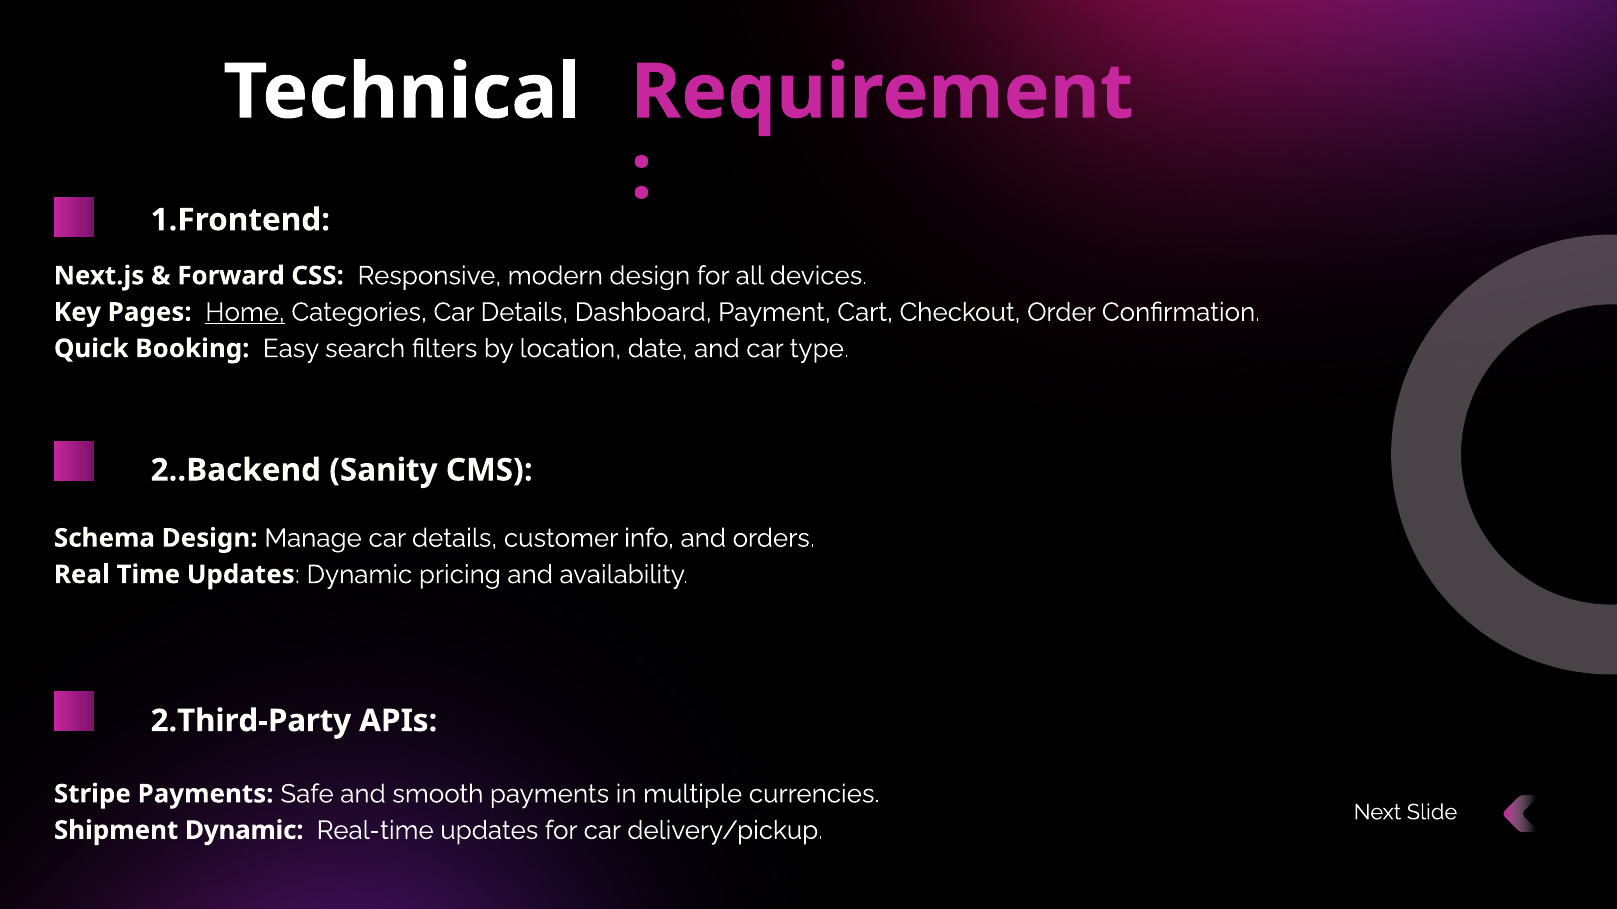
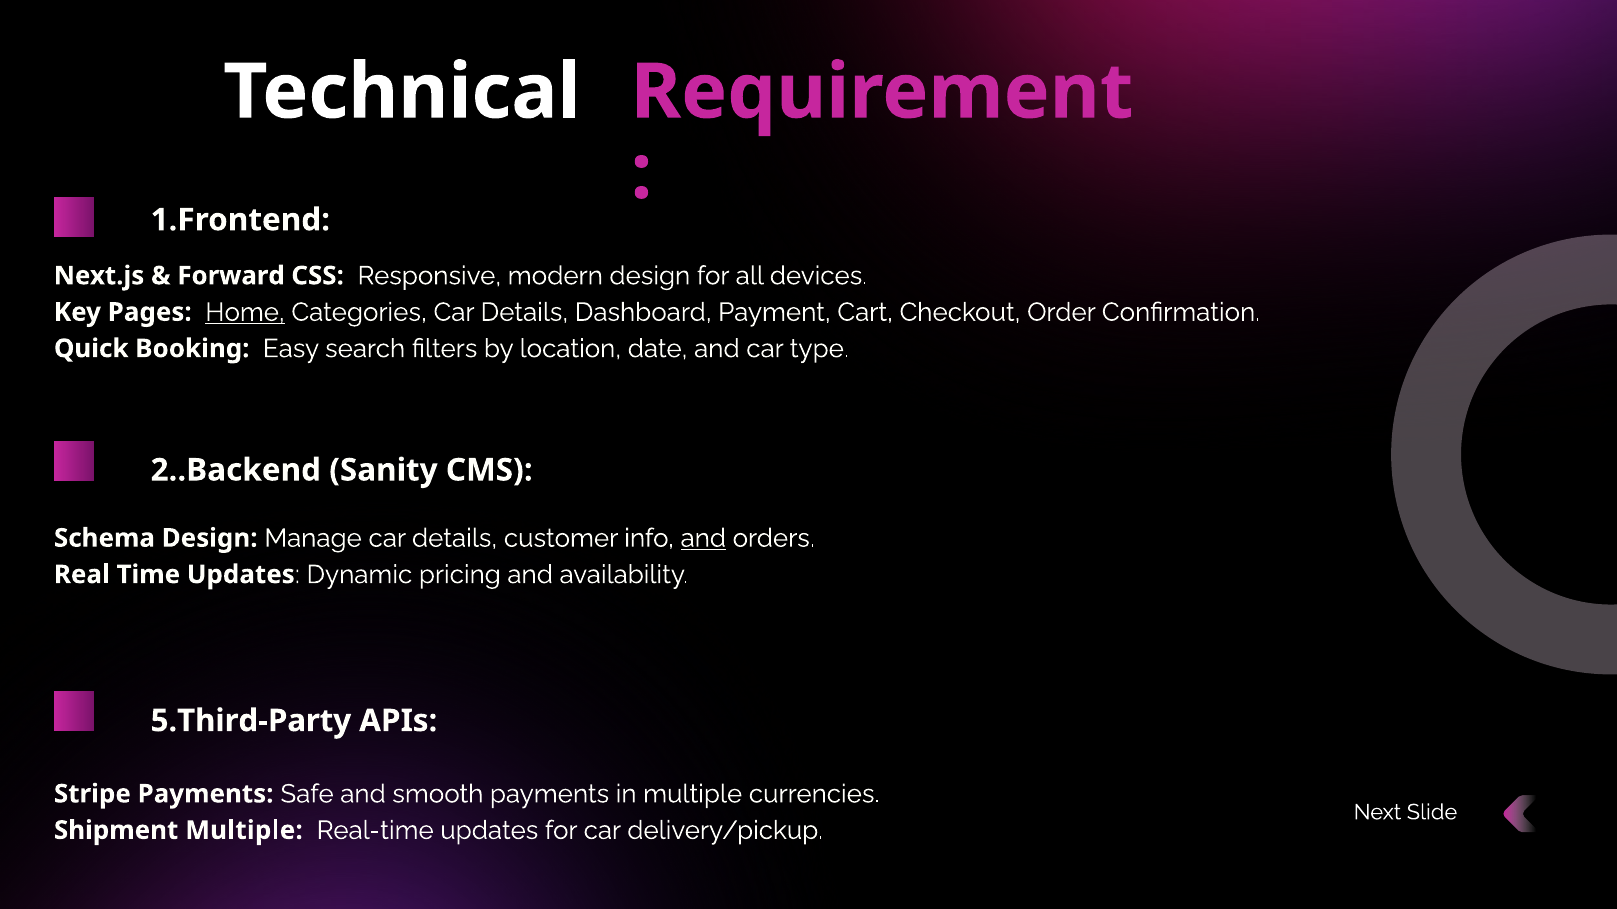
and at (703, 538) underline: none -> present
2.Third-Party: 2.Third-Party -> 5.Third-Party
Shipment Dynamic: Dynamic -> Multiple
